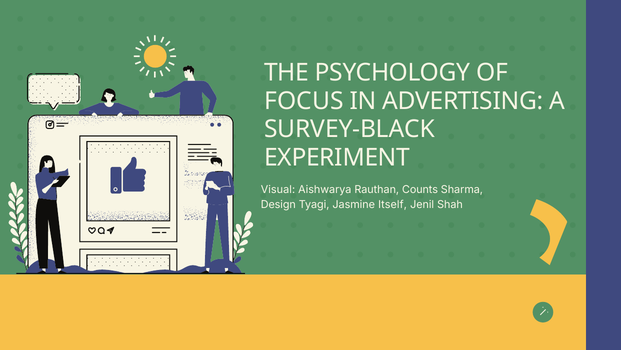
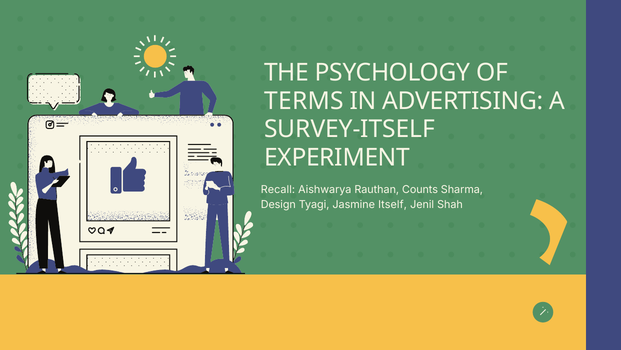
FOCUS: FOCUS -> TERMS
SURVEY-BLACK: SURVEY-BLACK -> SURVEY-ITSELF
Visual: Visual -> Recall
